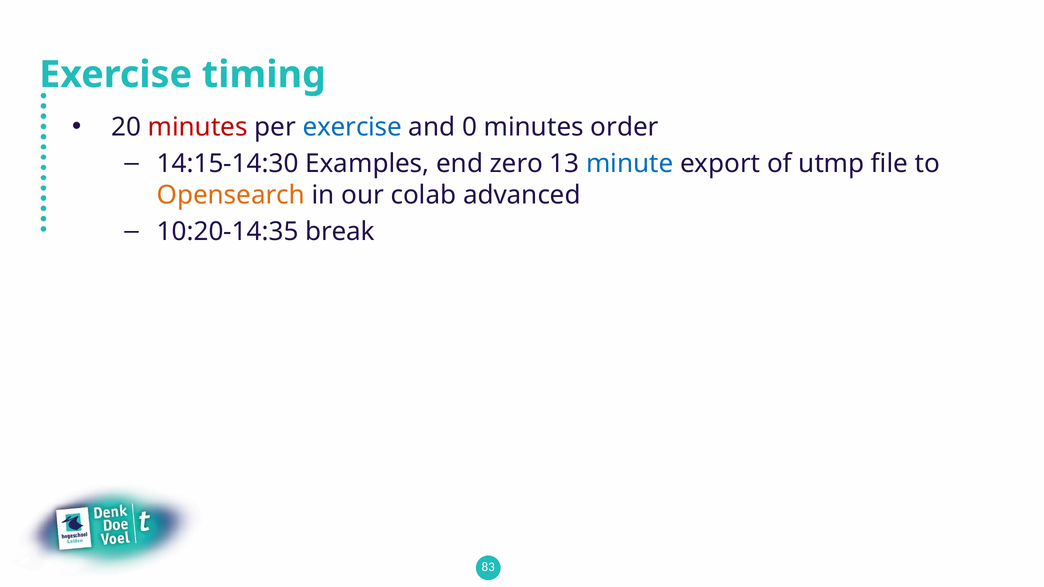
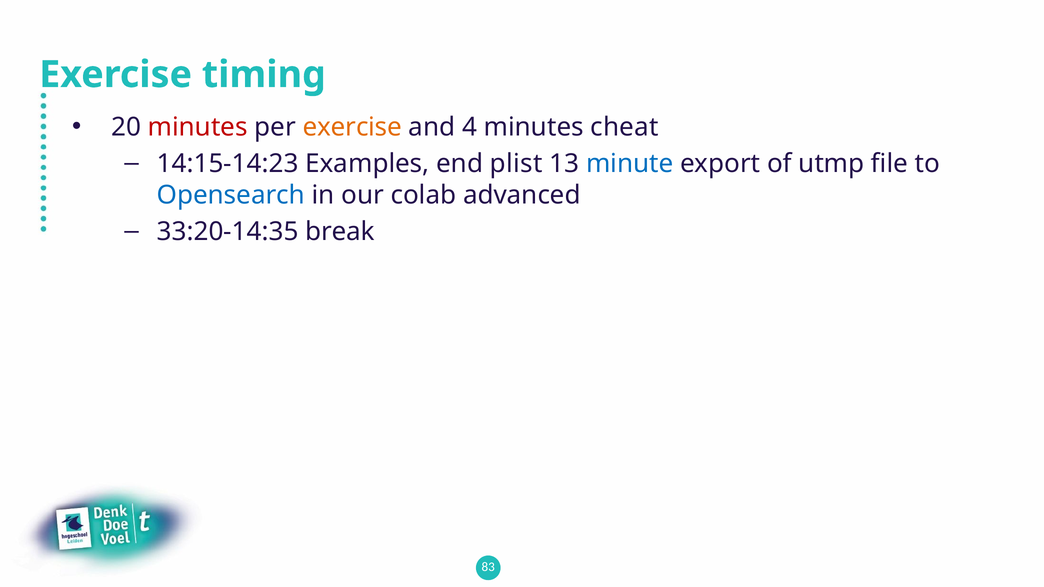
exercise at (352, 127) colour: blue -> orange
0: 0 -> 4
order: order -> cheat
14:15-14:30: 14:15-14:30 -> 14:15-14:23
zero: zero -> plist
Opensearch colour: orange -> blue
10:20-14:35: 10:20-14:35 -> 33:20-14:35
